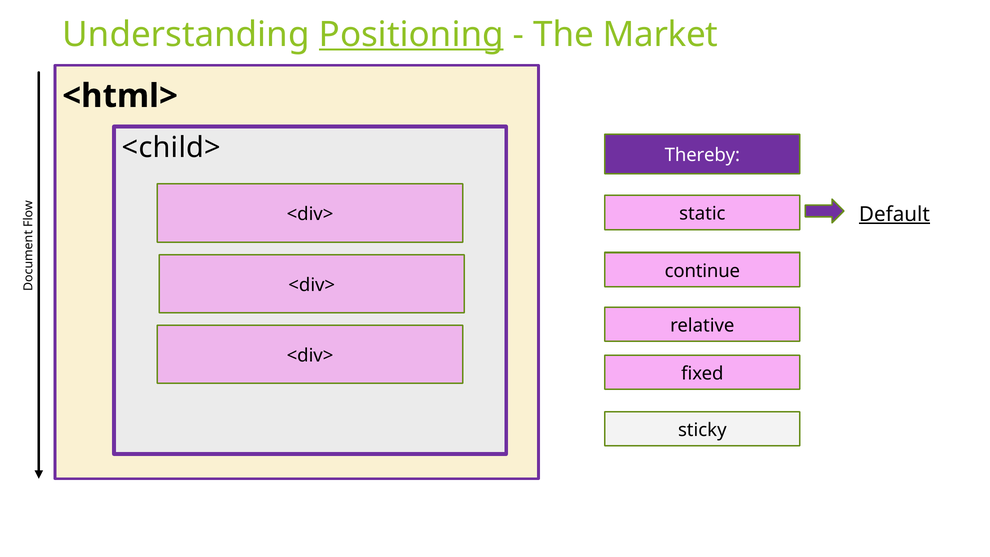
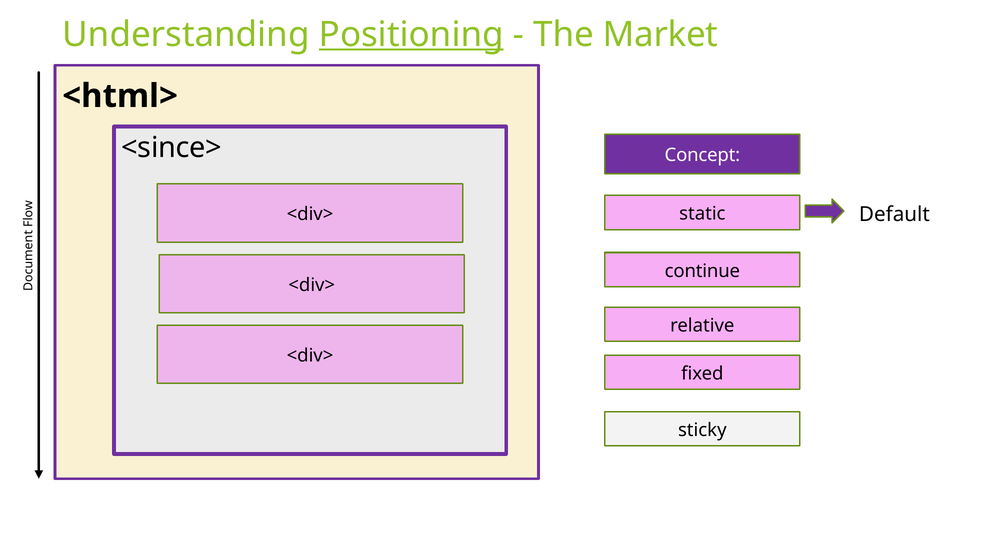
<child>: <child> -> <since>
Thereby: Thereby -> Concept
Default underline: present -> none
